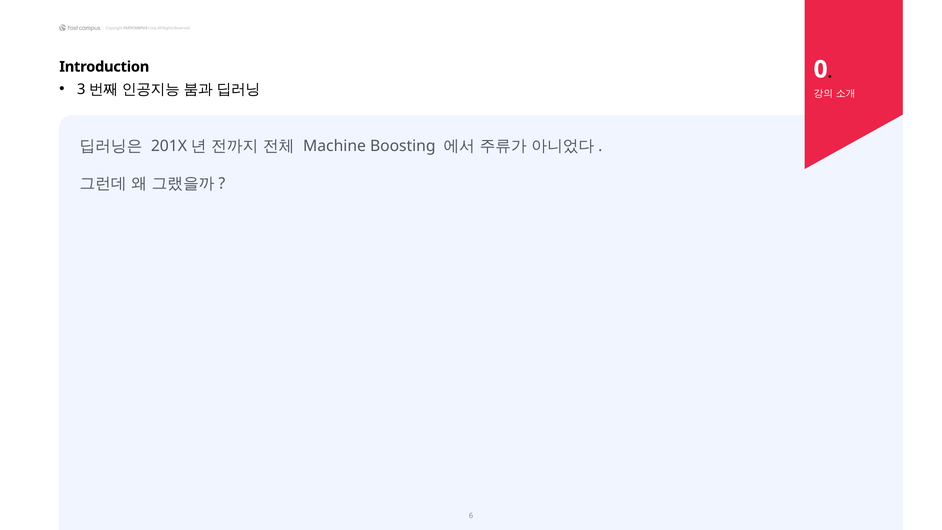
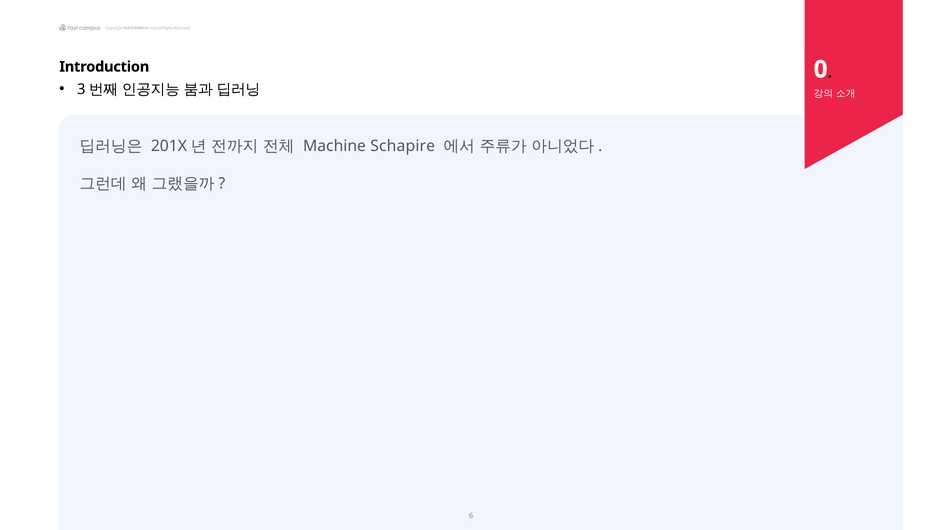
Boosting: Boosting -> Schapire
